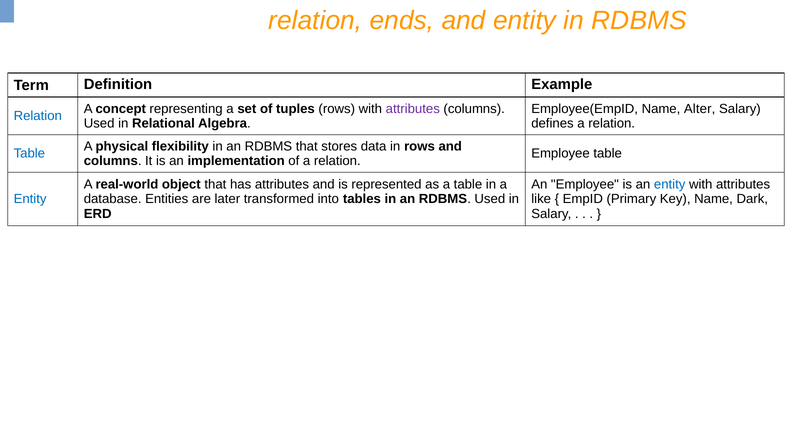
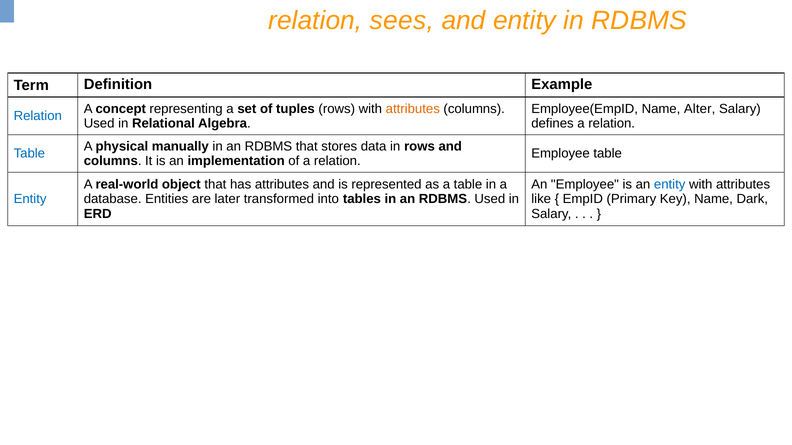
ends: ends -> sees
attributes at (413, 109) colour: purple -> orange
flexibility: flexibility -> manually
